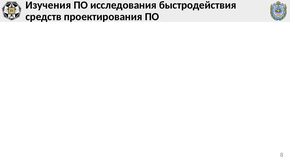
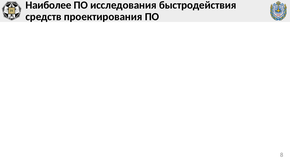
Изучения: Изучения -> Наиболее
